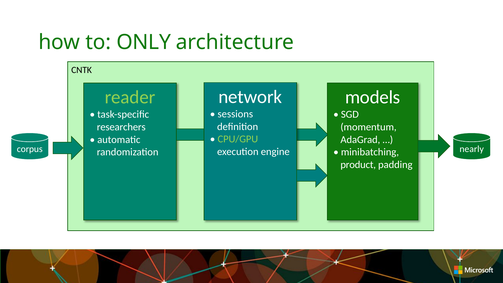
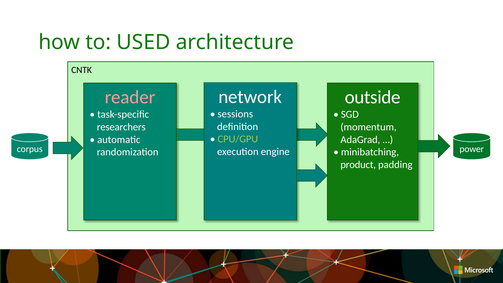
ONLY: ONLY -> USED
reader colour: light green -> pink
models: models -> outside
nearly: nearly -> power
